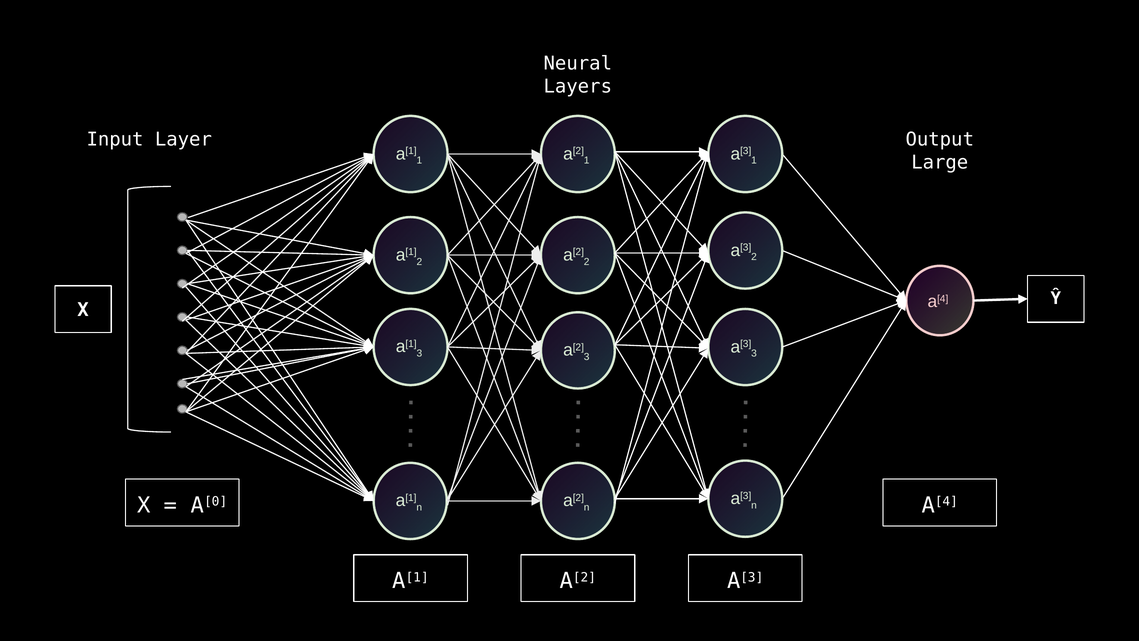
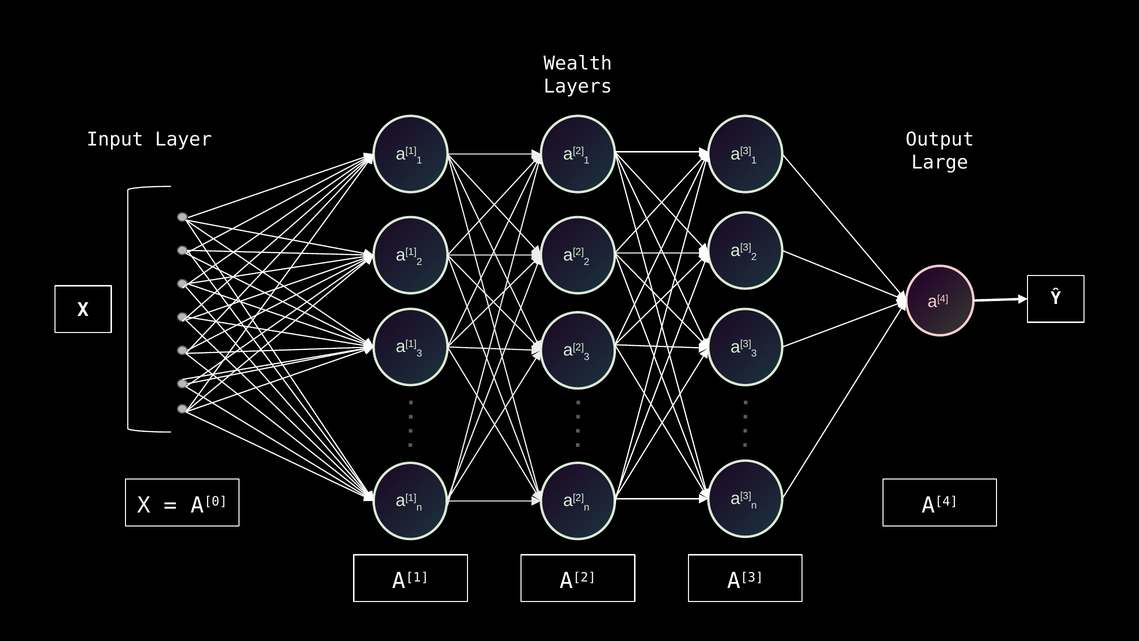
Neural: Neural -> Wealth
